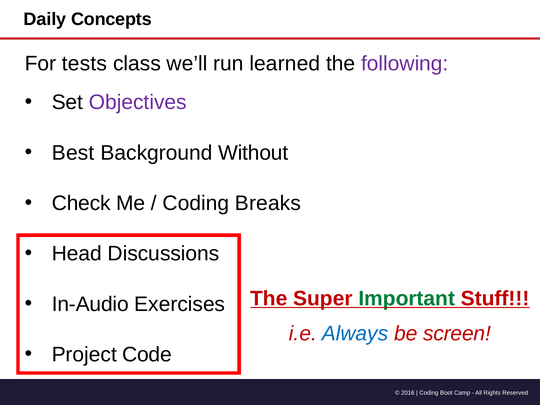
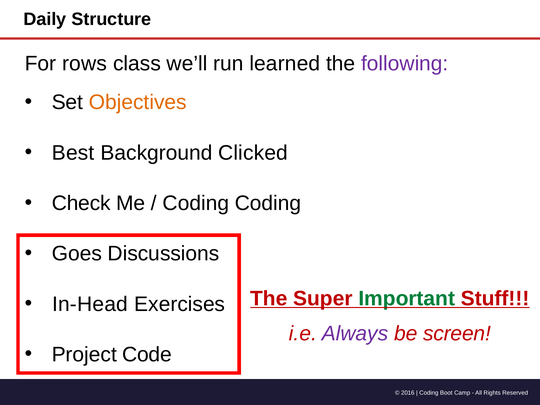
Concepts: Concepts -> Structure
tests: tests -> rows
Objectives colour: purple -> orange
Without: Without -> Clicked
Coding Breaks: Breaks -> Coding
Head: Head -> Goes
In-Audio: In-Audio -> In-Head
Always colour: blue -> purple
